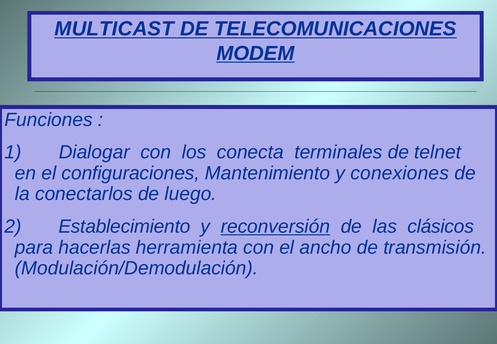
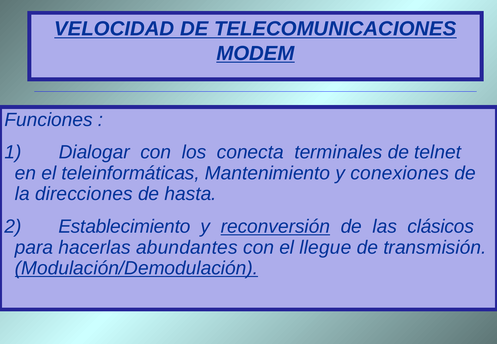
MULTICAST: MULTICAST -> VELOCIDAD
configuraciones: configuraciones -> teleinformáticas
conectarlos: conectarlos -> direcciones
luego: luego -> hasta
herramienta: herramienta -> abundantes
ancho: ancho -> llegue
Modulación/Demodulación underline: none -> present
